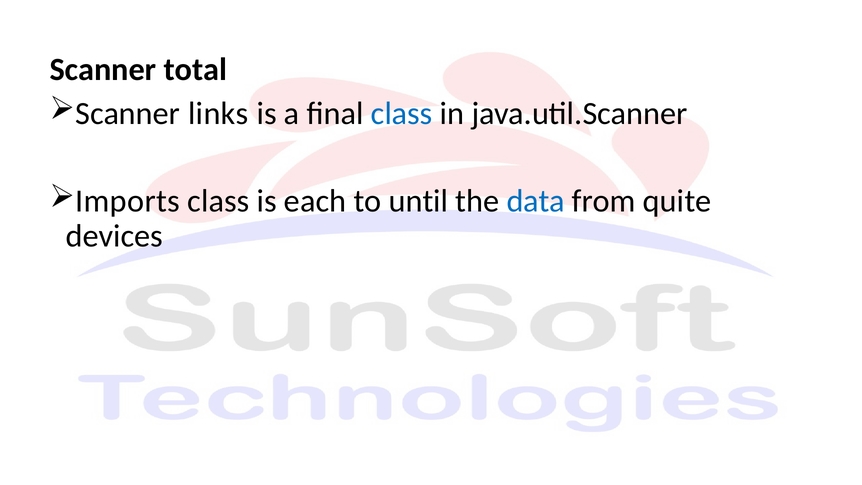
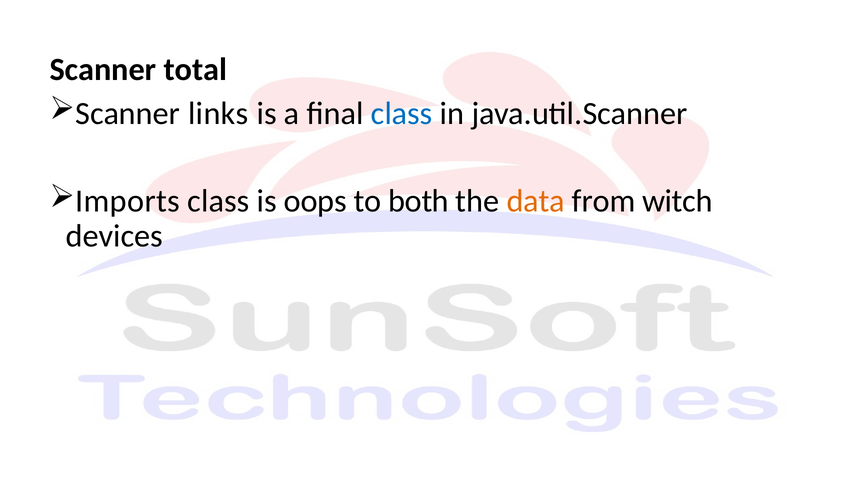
each: each -> oops
until: until -> both
data colour: blue -> orange
quite: quite -> witch
